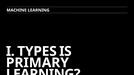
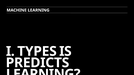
PRIMARY: PRIMARY -> PREDICTS
